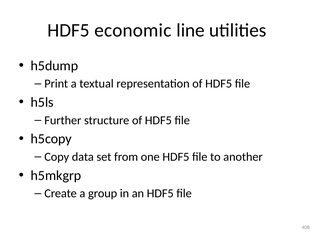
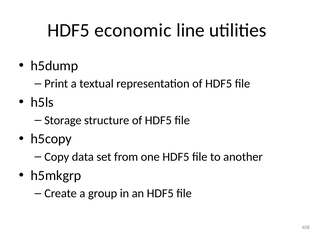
Further: Further -> Storage
